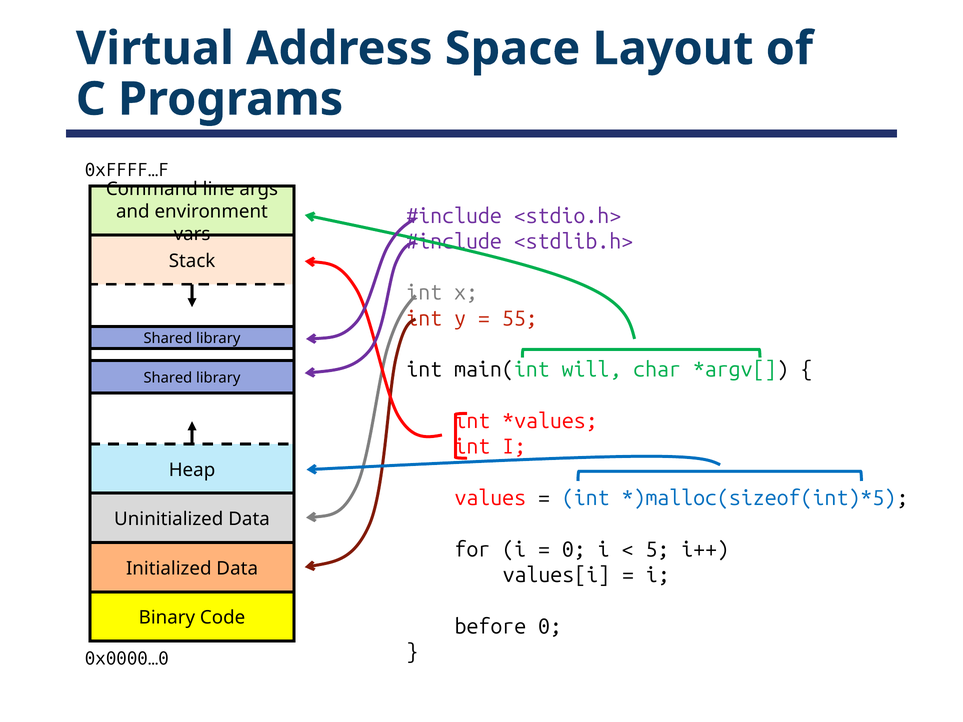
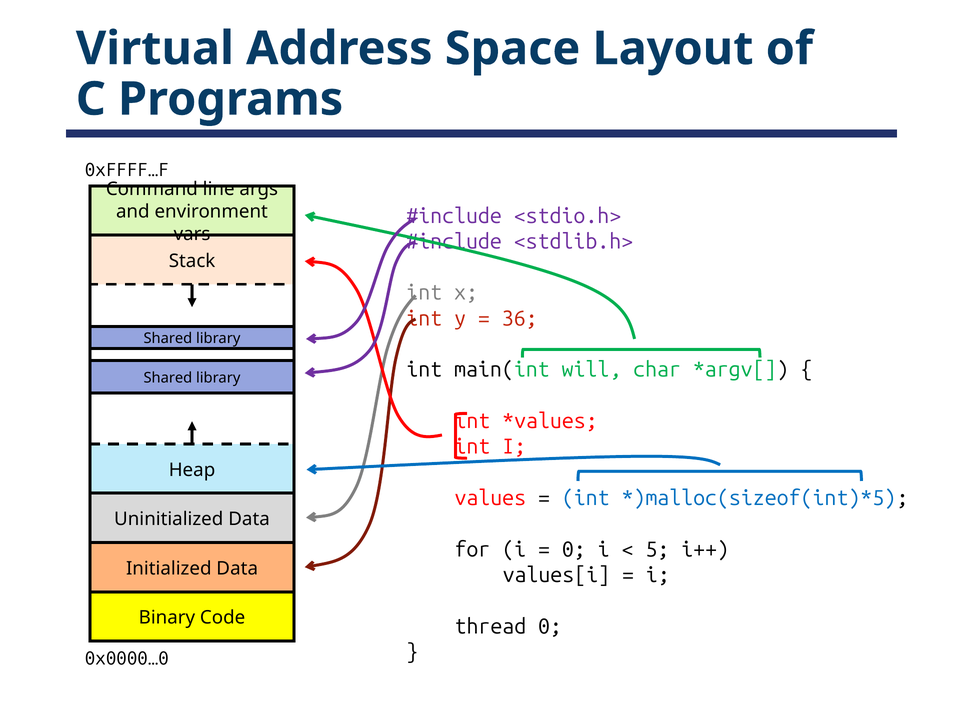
55: 55 -> 36
before: before -> thread
